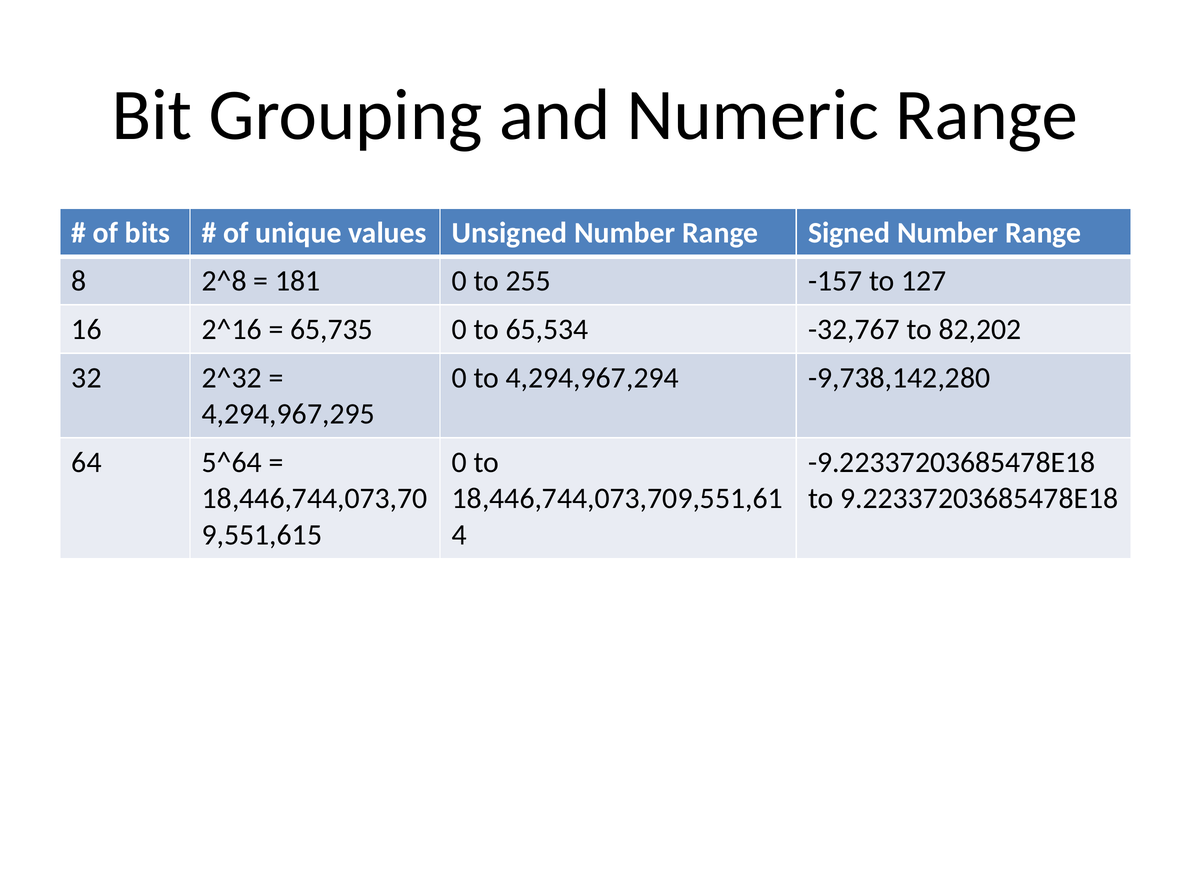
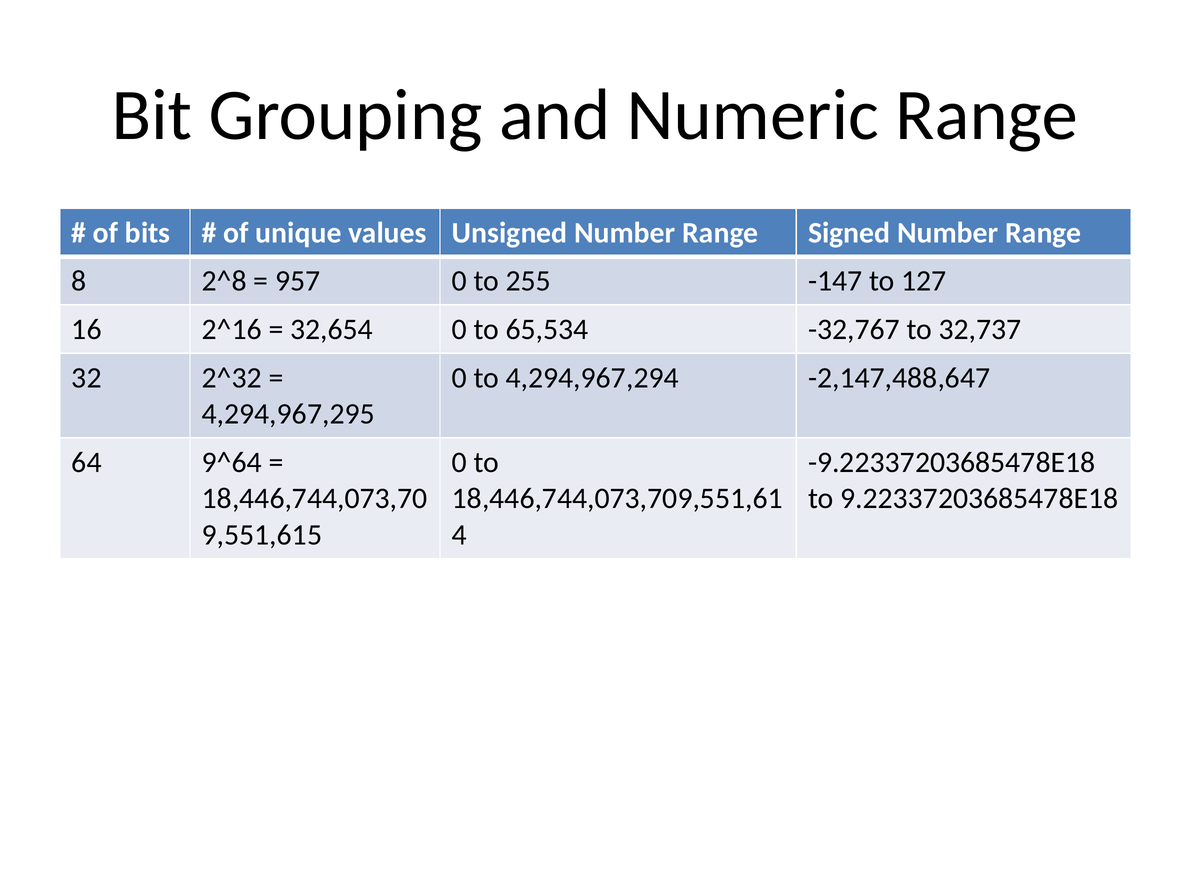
181: 181 -> 957
-157: -157 -> -147
65,735: 65,735 -> 32,654
82,202: 82,202 -> 32,737
-9,738,142,280: -9,738,142,280 -> -2,147,488,647
5^64: 5^64 -> 9^64
